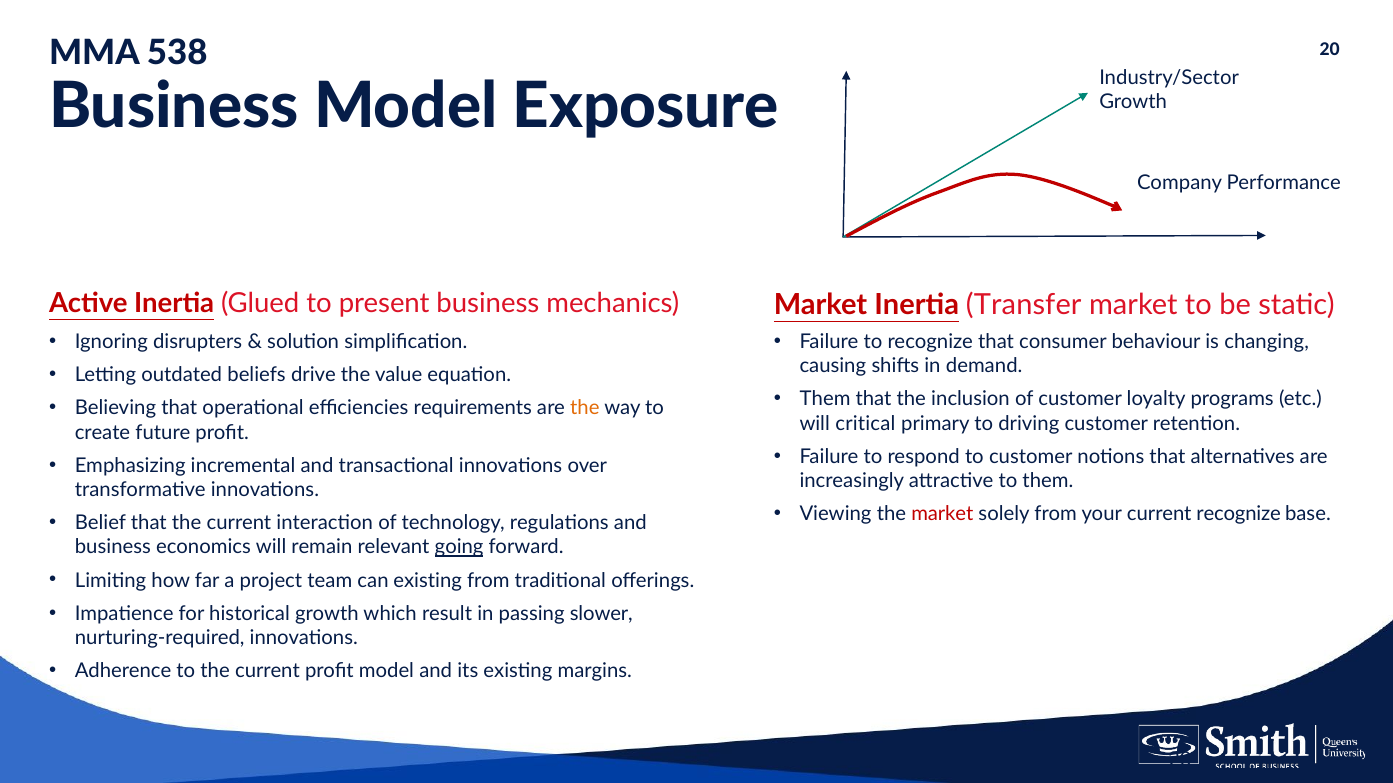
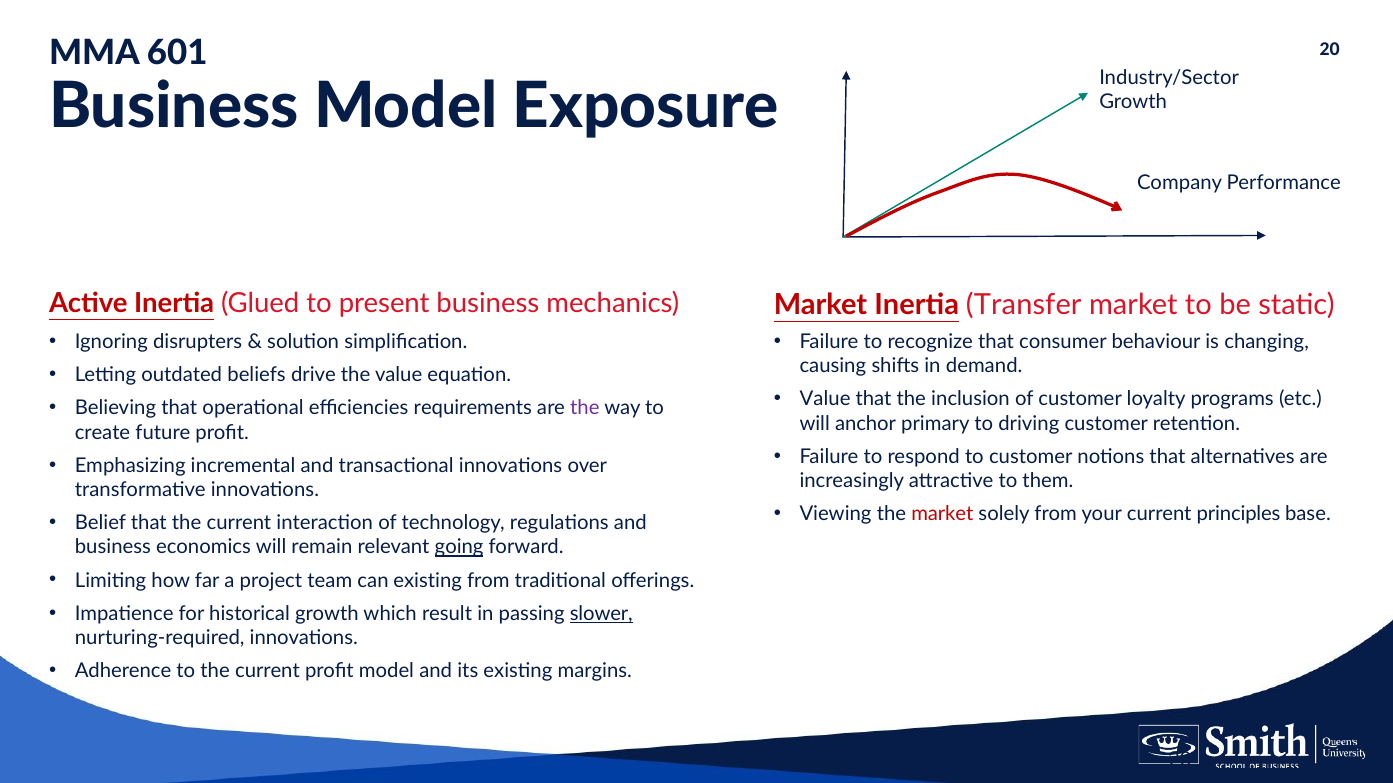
538: 538 -> 601
Them at (825, 400): Them -> Value
the at (585, 408) colour: orange -> purple
critical: critical -> anchor
current recognize: recognize -> principles
slower underline: none -> present
